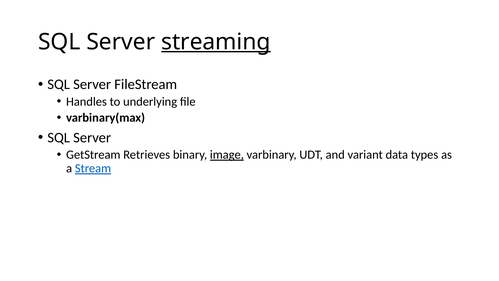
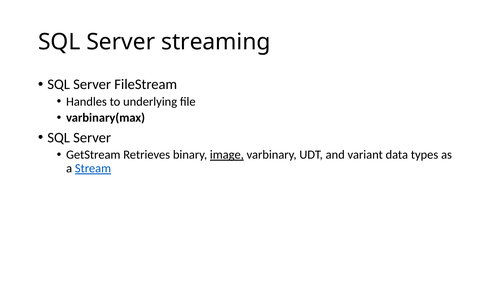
streaming underline: present -> none
